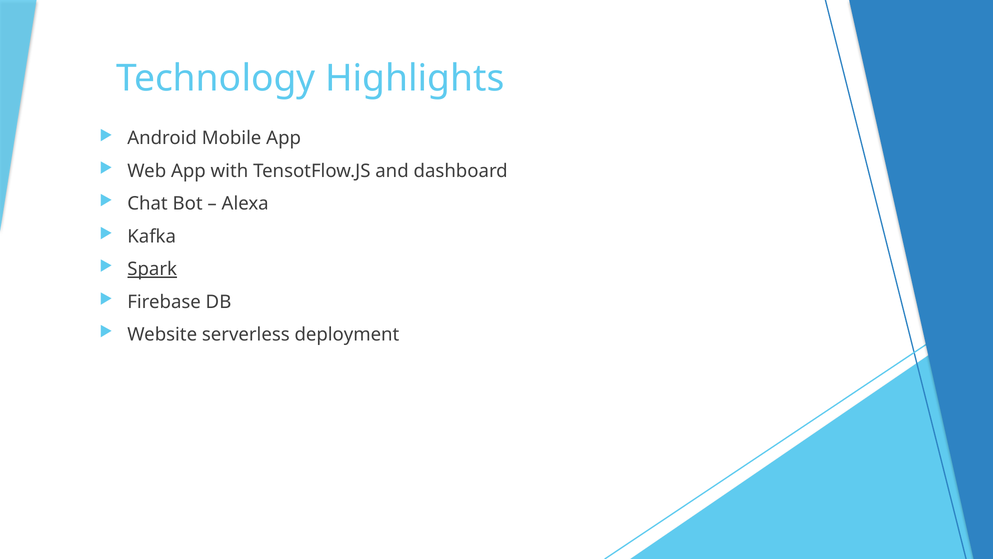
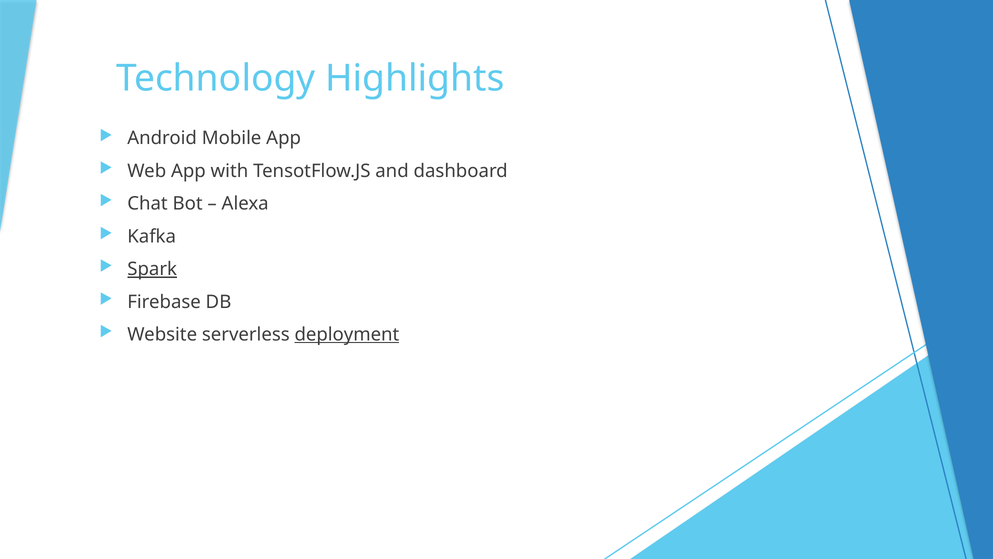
deployment underline: none -> present
